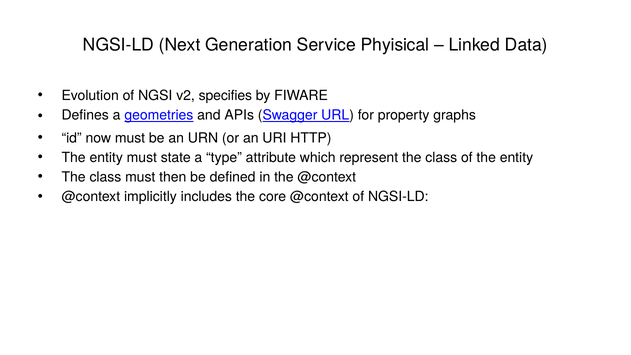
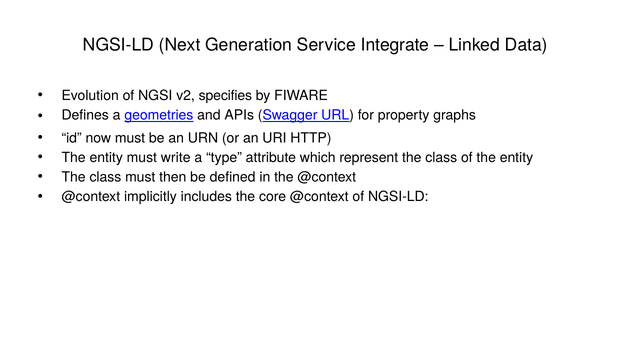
Phyisical: Phyisical -> Integrate
state: state -> write
